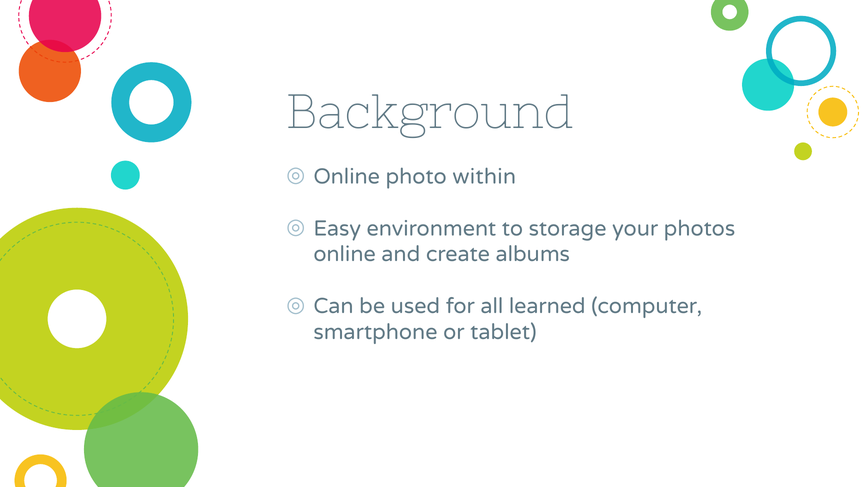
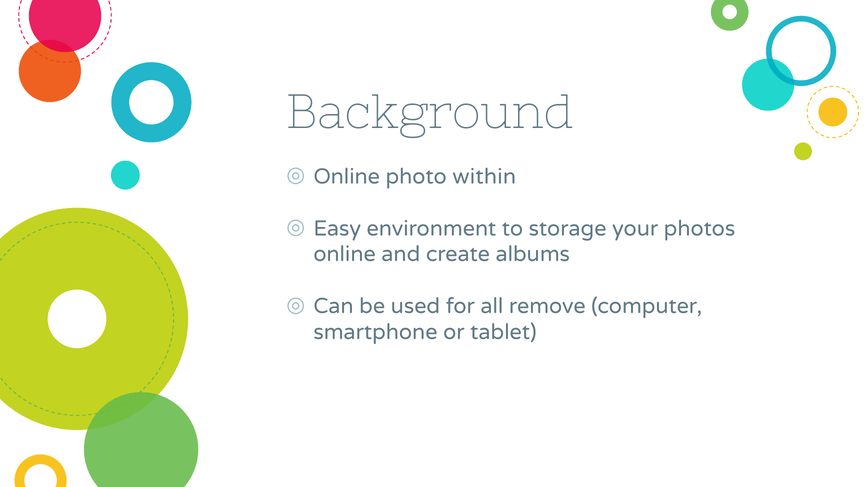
learned: learned -> remove
